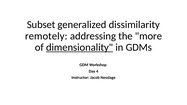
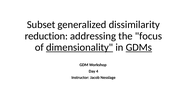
remotely: remotely -> reduction
more: more -> focus
GDMs underline: none -> present
